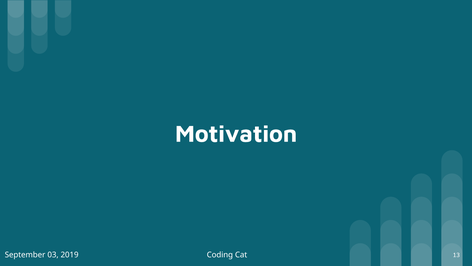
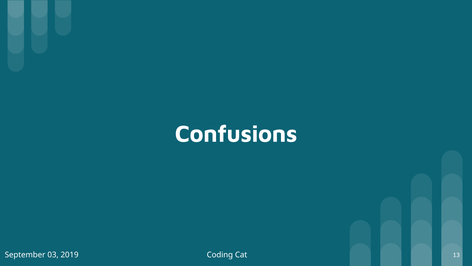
Motivation: Motivation -> Confusions
